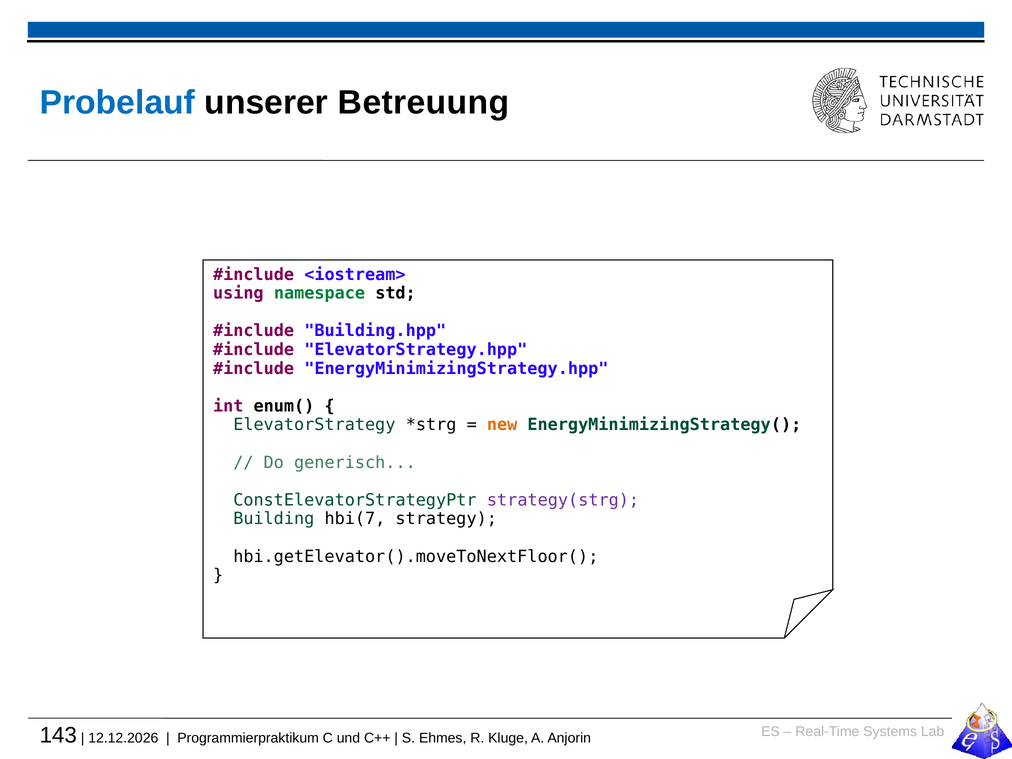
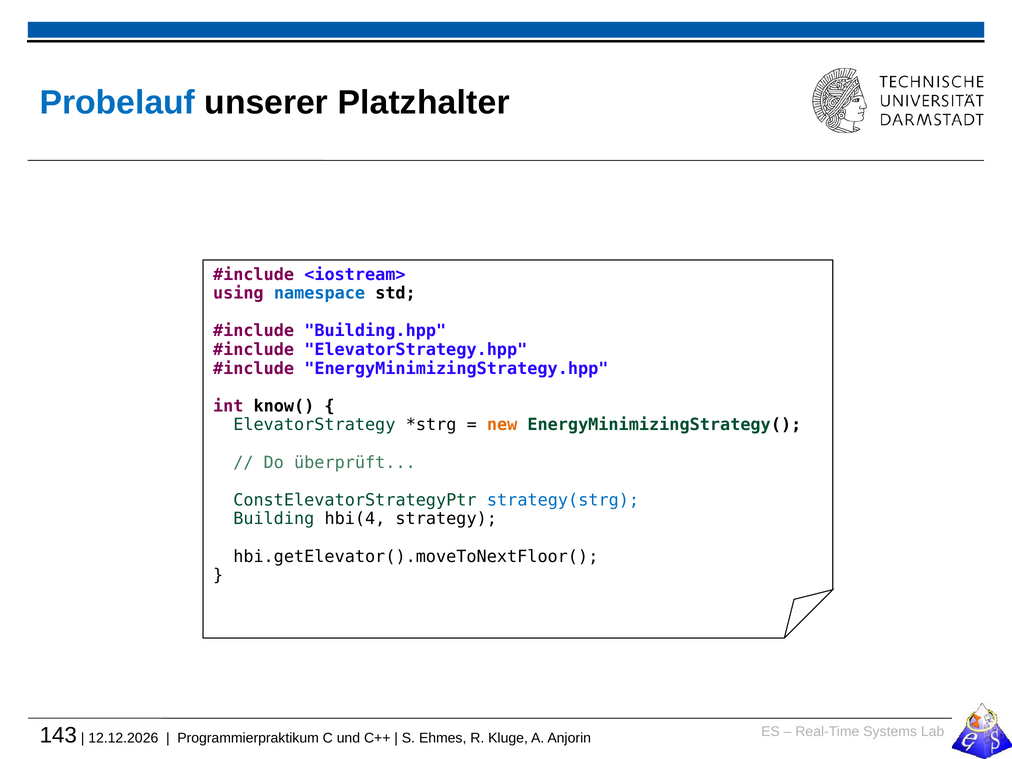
Betreuung: Betreuung -> Platzhalter
namespace colour: green -> blue
enum(: enum( -> know(
generisch: generisch -> überprüft
strategy(strg colour: purple -> blue
hbi(7: hbi(7 -> hbi(4
